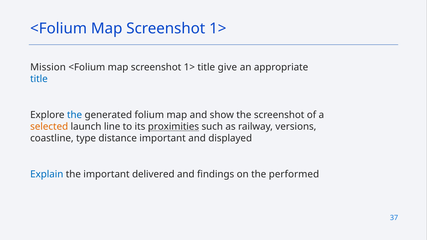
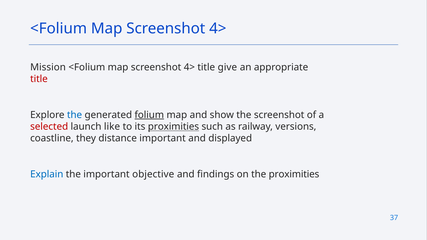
1> at (218, 29): 1> -> 4>
1> at (189, 67): 1> -> 4>
title at (39, 79) colour: blue -> red
folium underline: none -> present
selected colour: orange -> red
line: line -> like
type: type -> they
delivered: delivered -> objective
the performed: performed -> proximities
